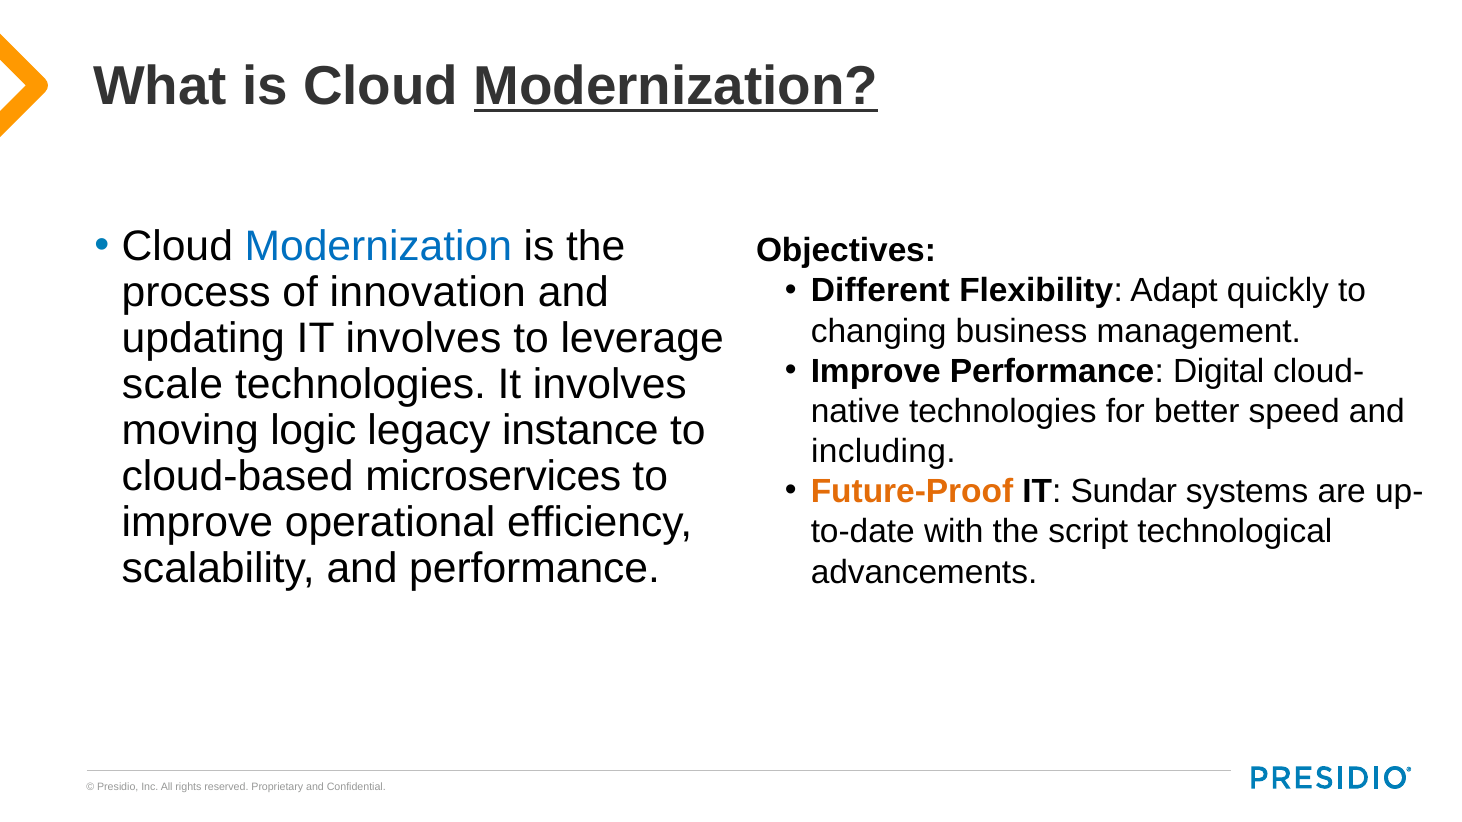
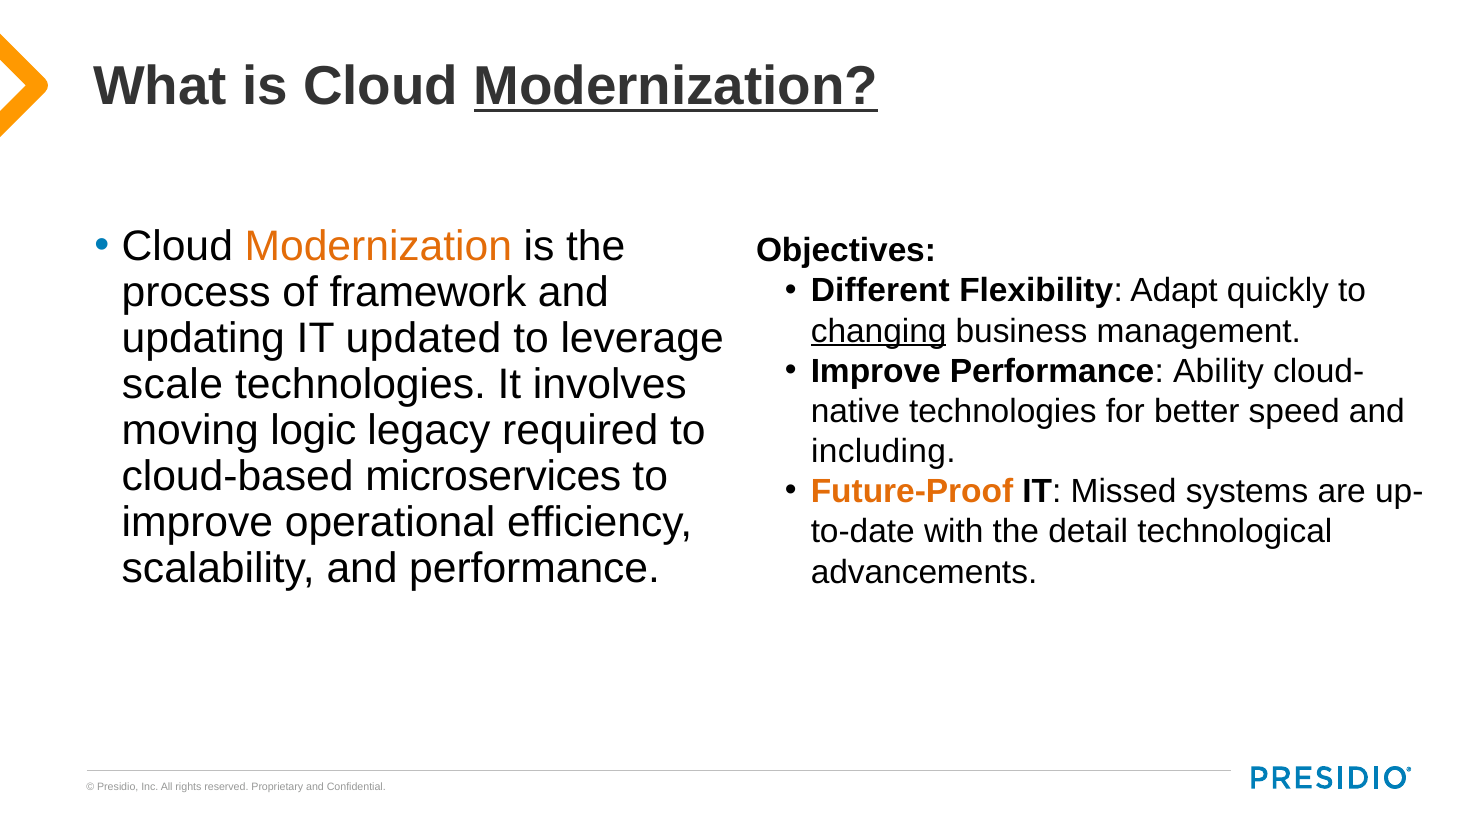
Modernization at (378, 246) colour: blue -> orange
innovation: innovation -> framework
changing underline: none -> present
updating IT involves: involves -> updated
Digital: Digital -> Ability
instance: instance -> required
Sundar: Sundar -> Missed
script: script -> detail
